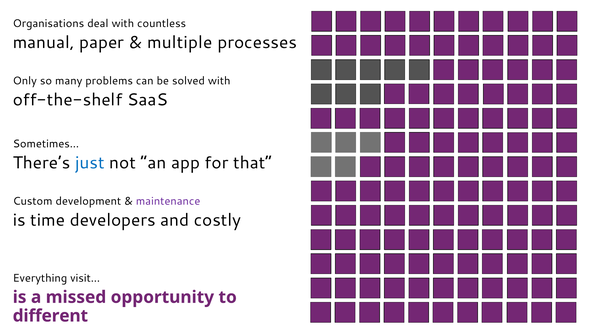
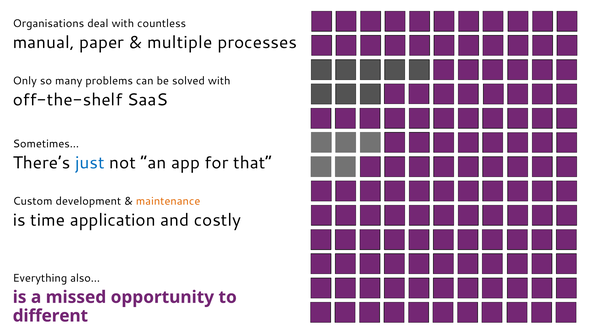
maintenance colour: purple -> orange
developers: developers -> application
visit…: visit… -> also…
